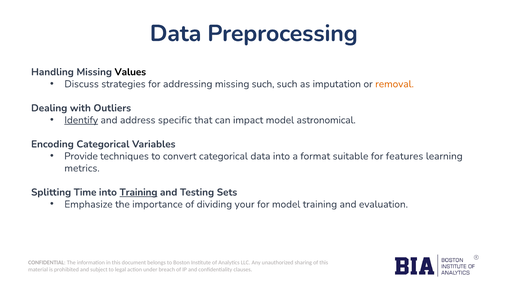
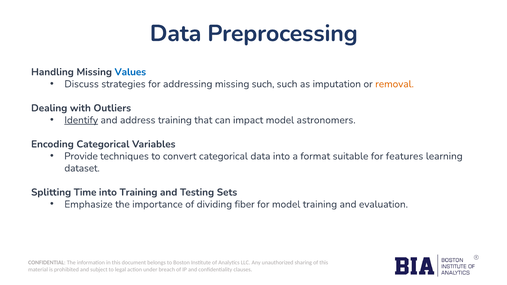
Values colour: black -> blue
address specific: specific -> training
astronomical: astronomical -> astronomers
metrics: metrics -> dataset
Training at (138, 192) underline: present -> none
your: your -> fiber
